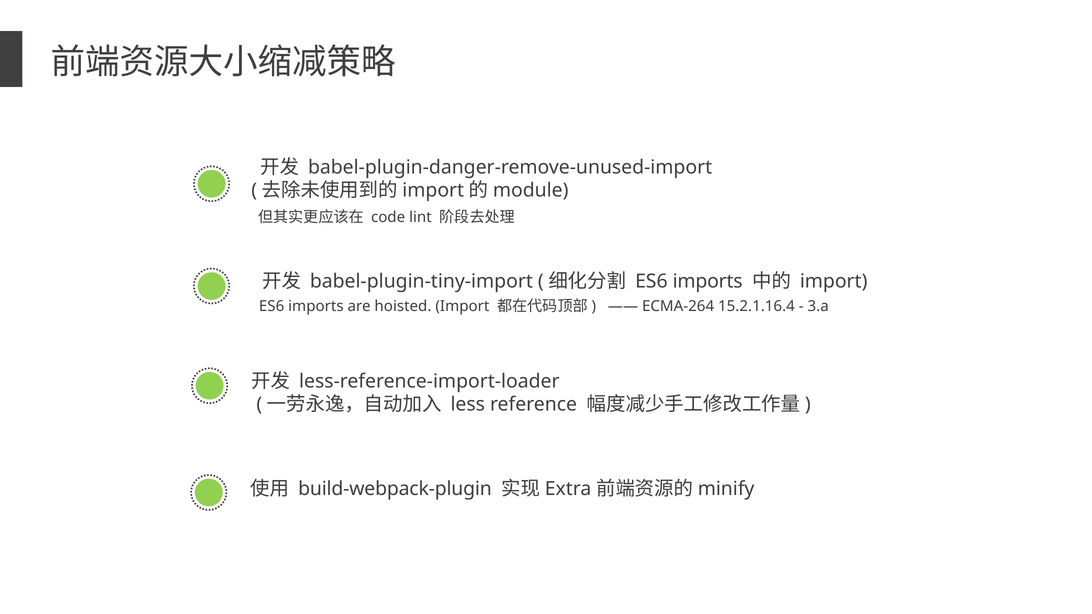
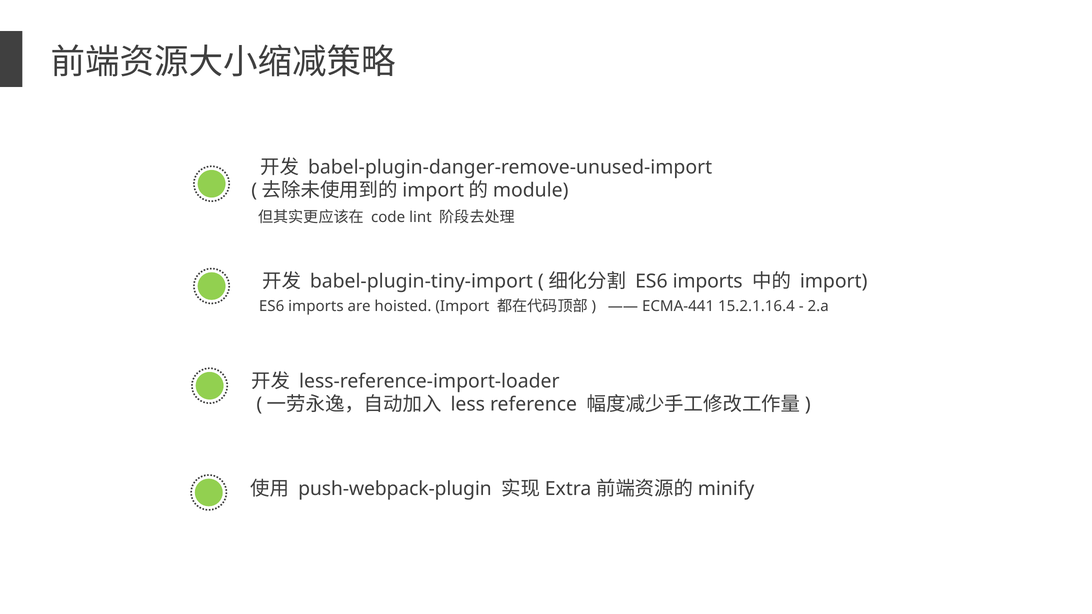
ECMA-264: ECMA-264 -> ECMA-441
3.a: 3.a -> 2.a
build-webpack-plugin: build-webpack-plugin -> push-webpack-plugin
